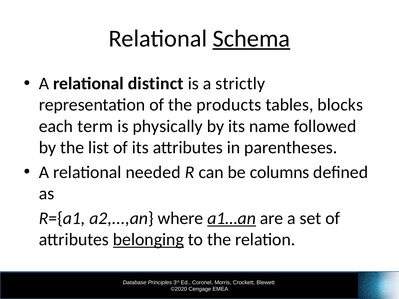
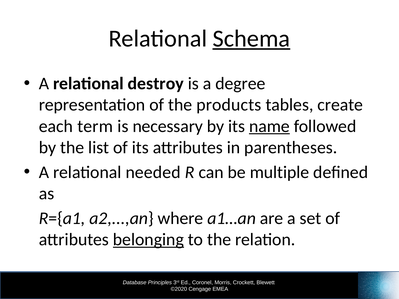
distinct: distinct -> destroy
strictly: strictly -> degree
blocks: blocks -> create
physically: physically -> necessary
name underline: none -> present
columns: columns -> multiple
a1…an underline: present -> none
